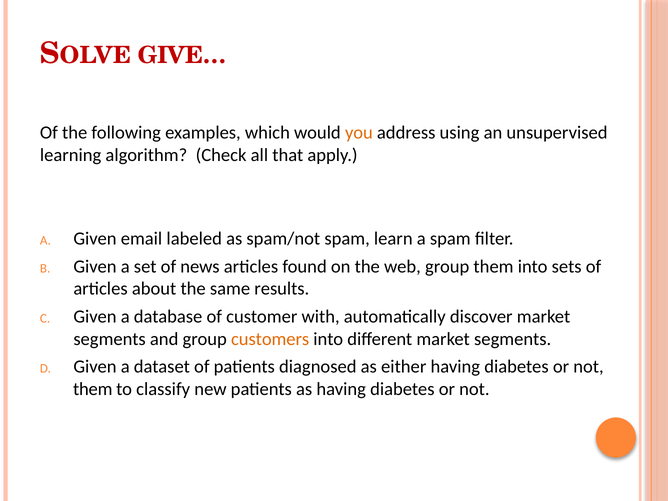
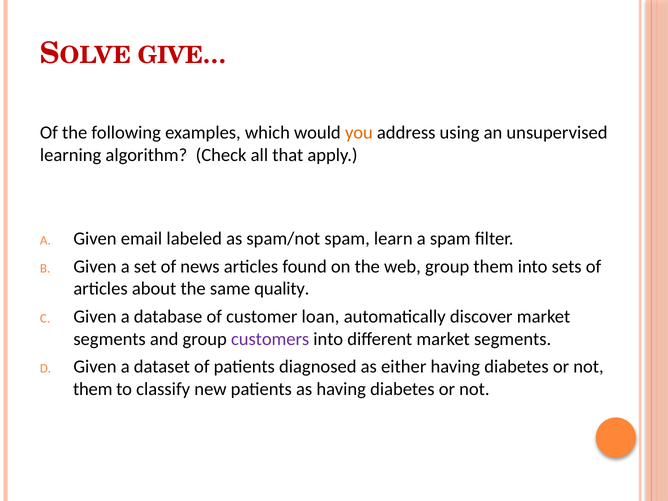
results: results -> quality
with: with -> loan
customers colour: orange -> purple
